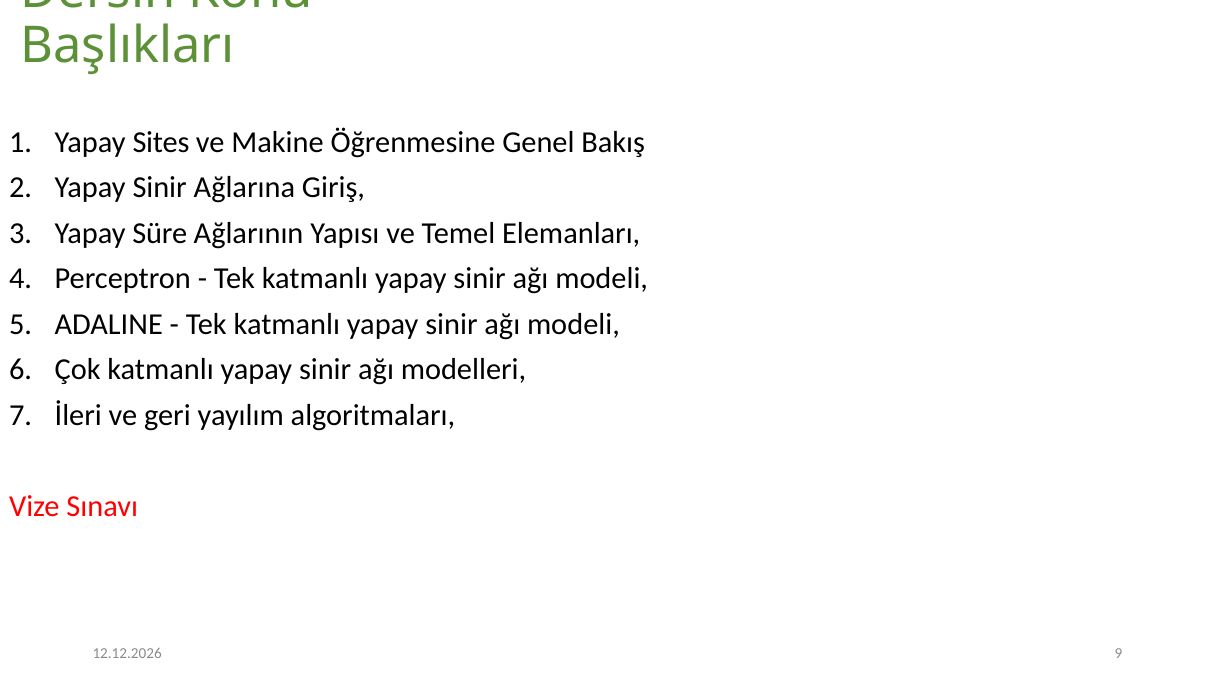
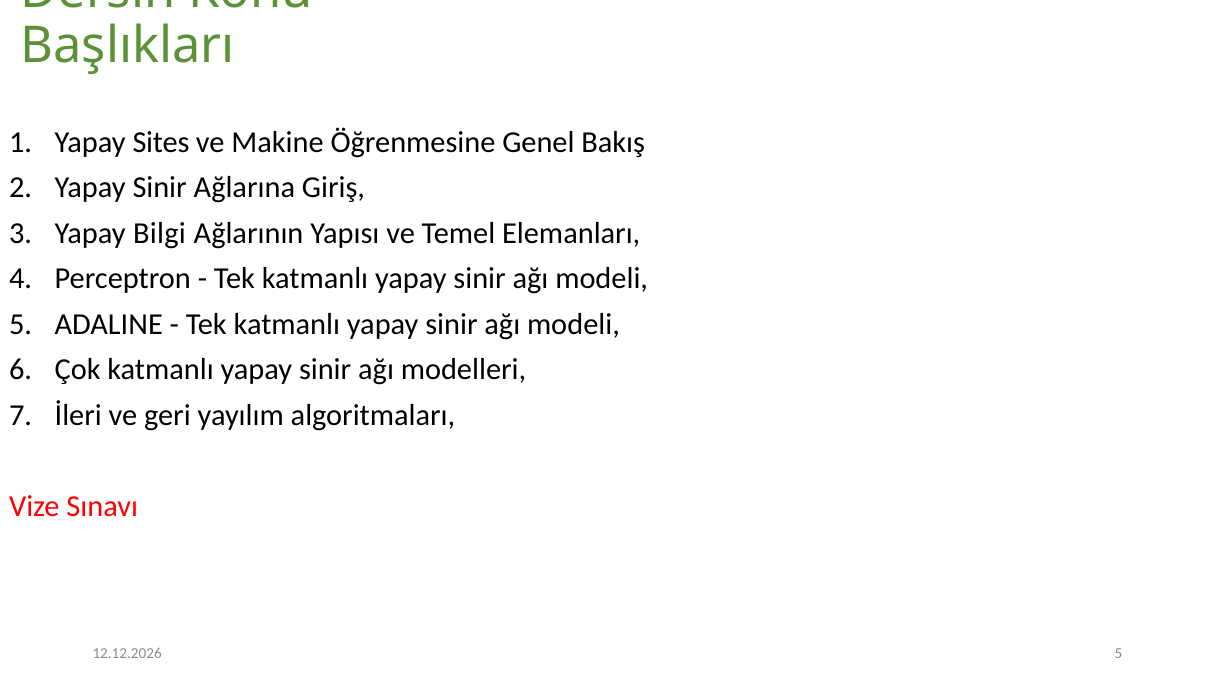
Süre: Süre -> Bilgi
9 at (1119, 653): 9 -> 5
